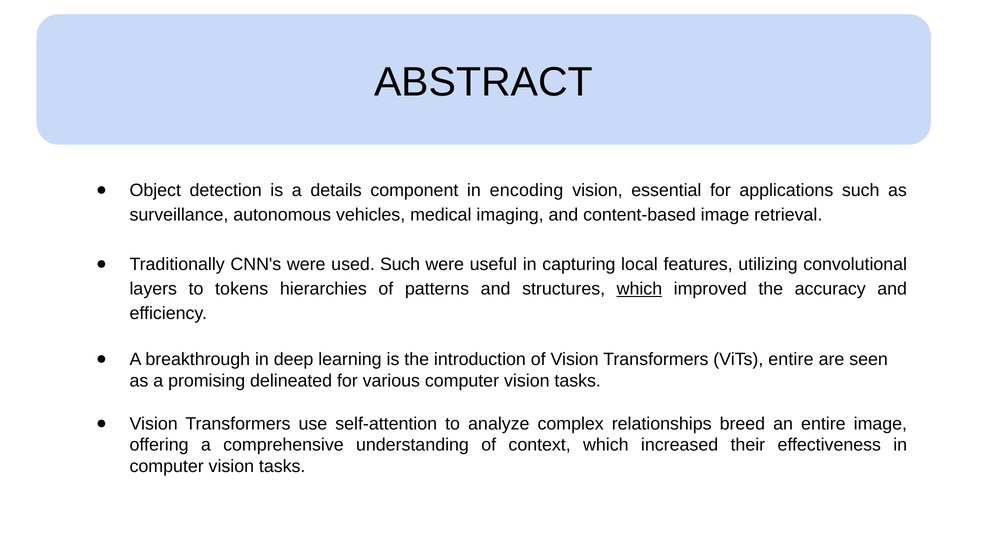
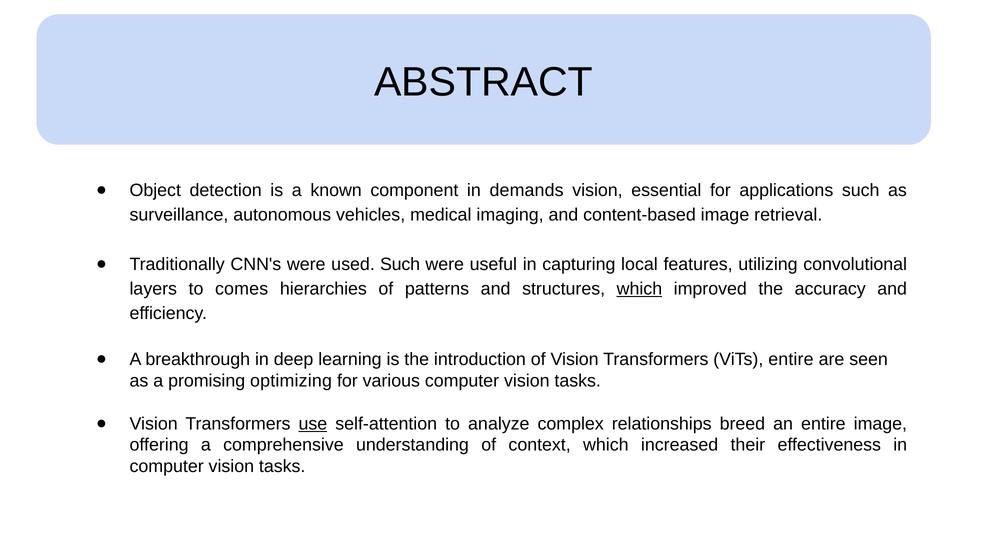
details: details -> known
encoding: encoding -> demands
tokens: tokens -> comes
delineated: delineated -> optimizing
use underline: none -> present
